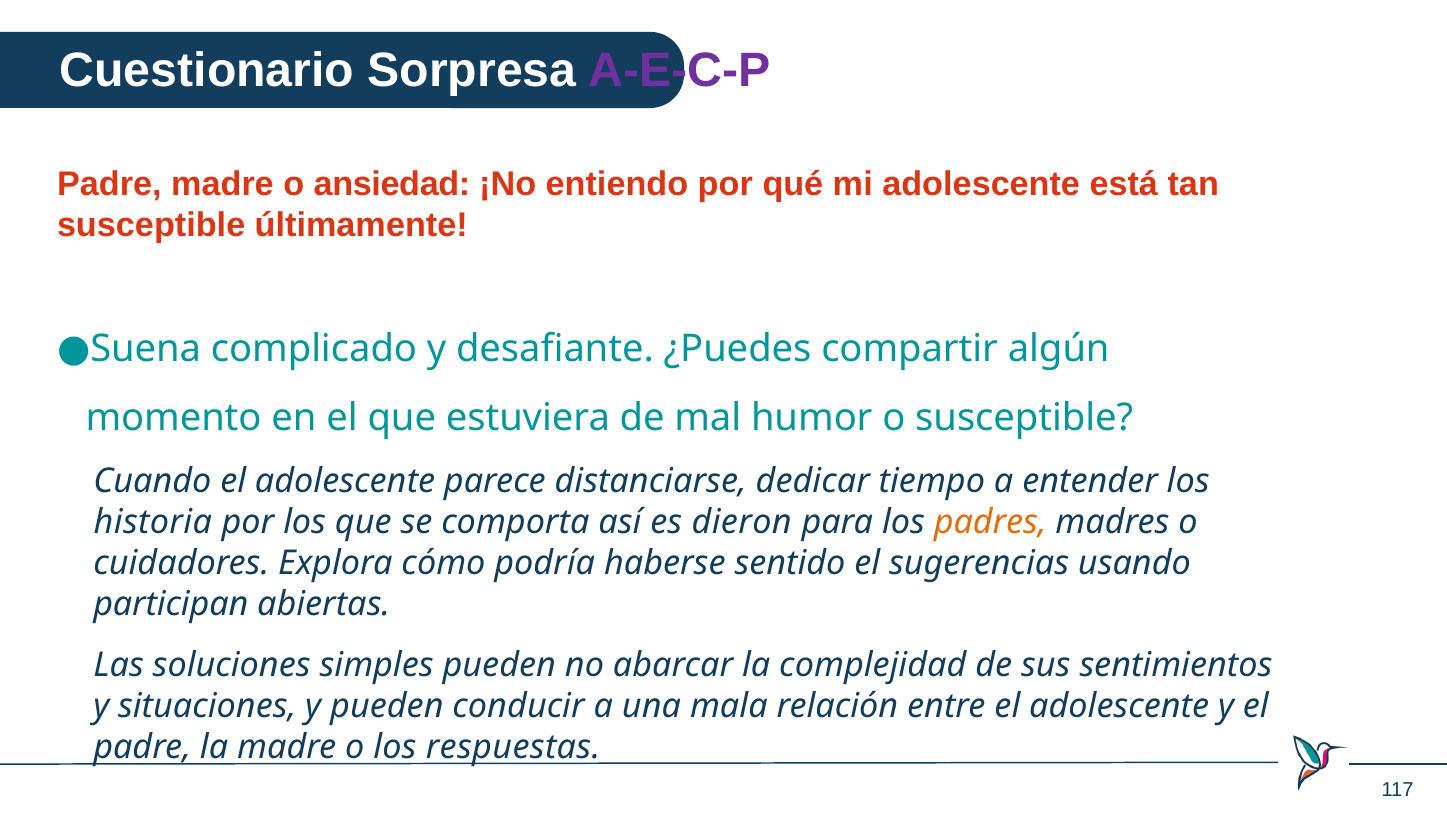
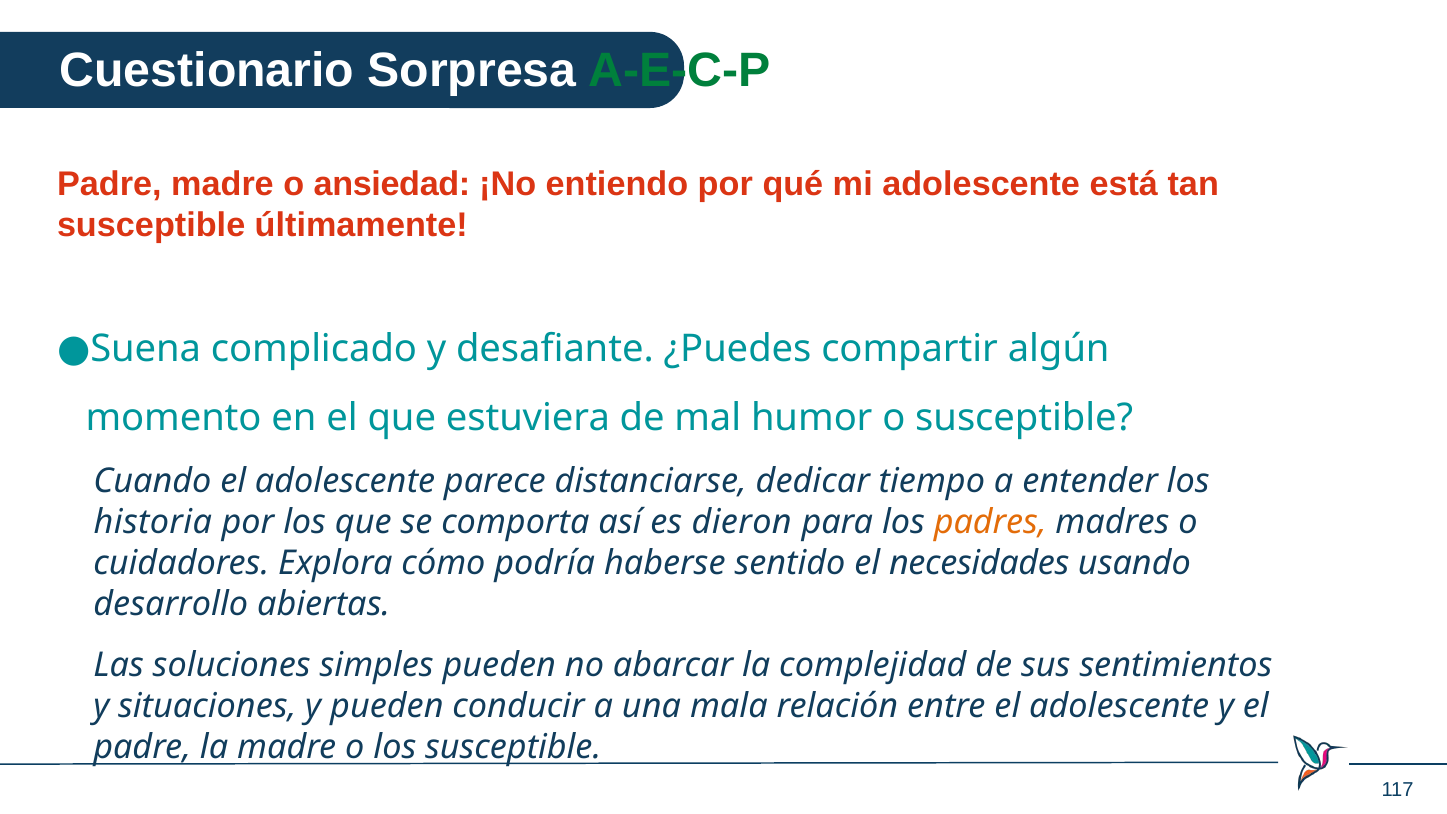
A-E-C-P colour: purple -> green
sugerencias: sugerencias -> necesidades
participan: participan -> desarrollo
los respuestas: respuestas -> susceptible
